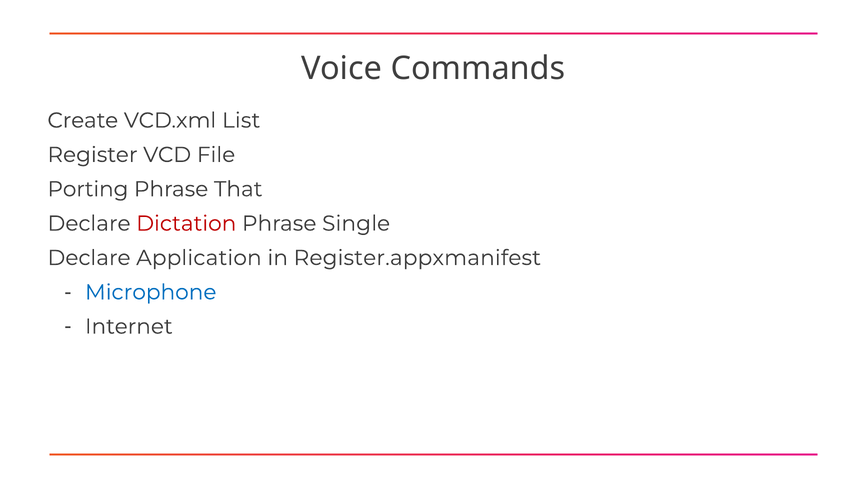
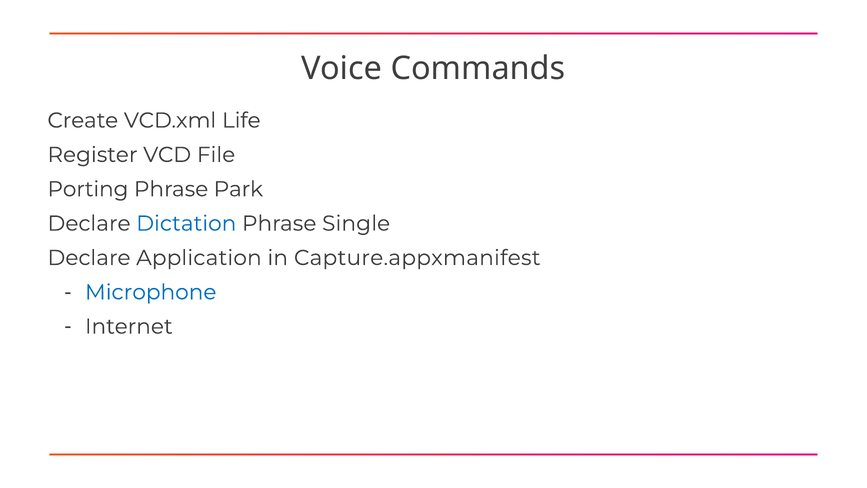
List: List -> Life
That: That -> Park
Dictation colour: red -> blue
Register.appxmanifest: Register.appxmanifest -> Capture.appxmanifest
